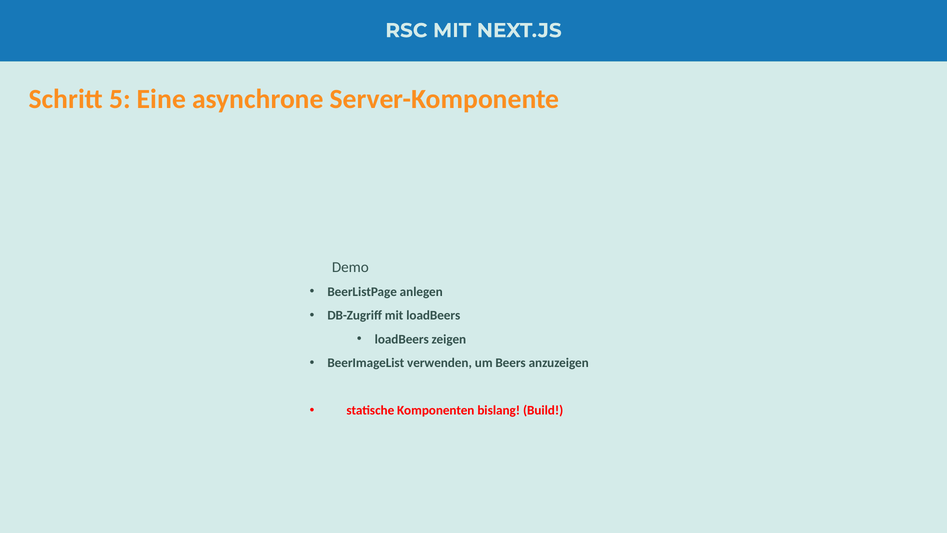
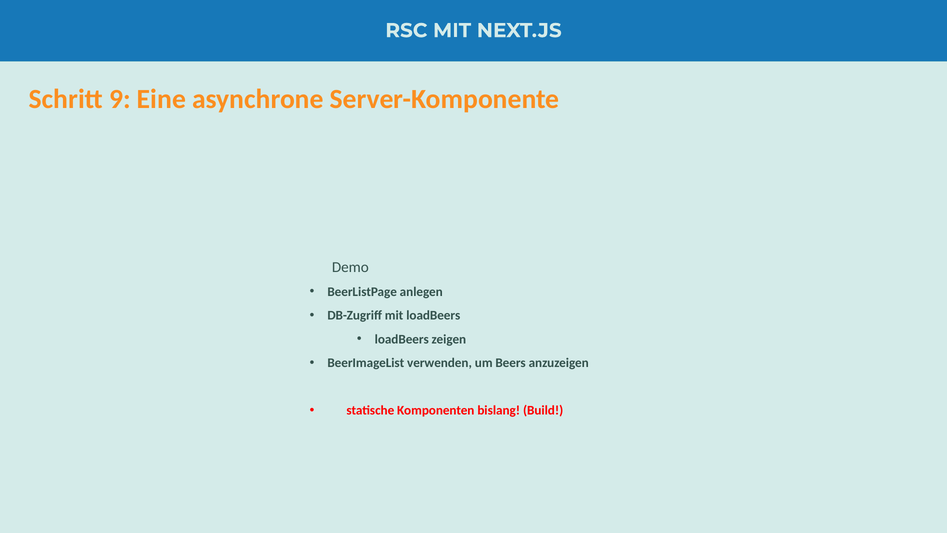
5: 5 -> 9
